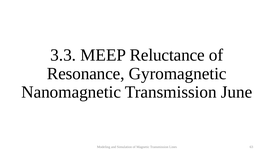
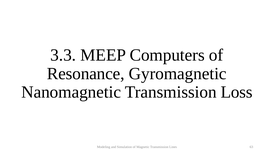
Reluctance: Reluctance -> Computers
June: June -> Loss
